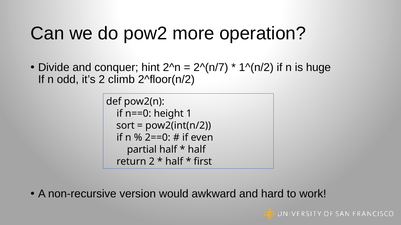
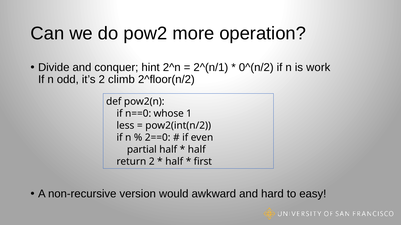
2^(n/7: 2^(n/7 -> 2^(n/1
1^(n/2: 1^(n/2 -> 0^(n/2
huge: huge -> work
height: height -> whose
sort: sort -> less
work: work -> easy
